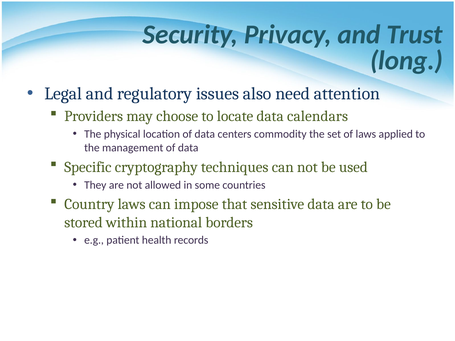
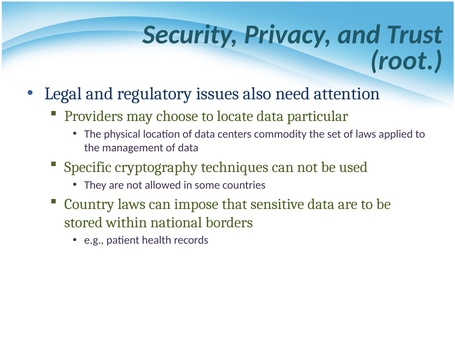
long: long -> root
calendars: calendars -> particular
